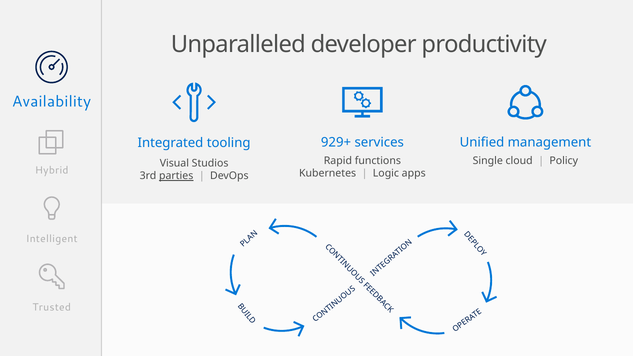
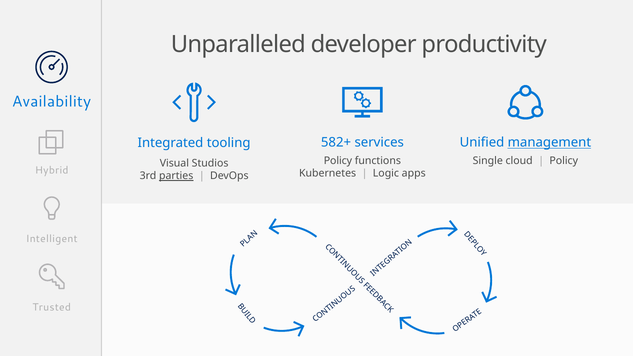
929+: 929+ -> 582+
management underline: none -> present
Rapid at (338, 161): Rapid -> Policy
